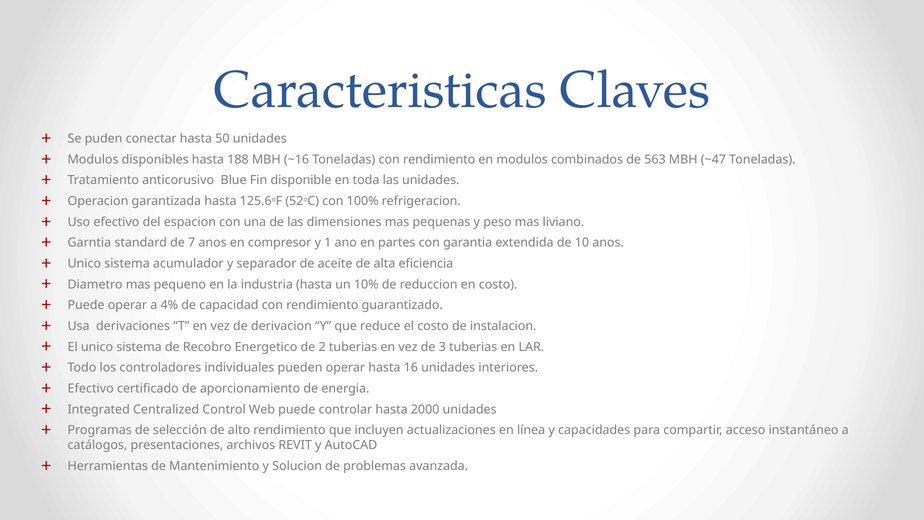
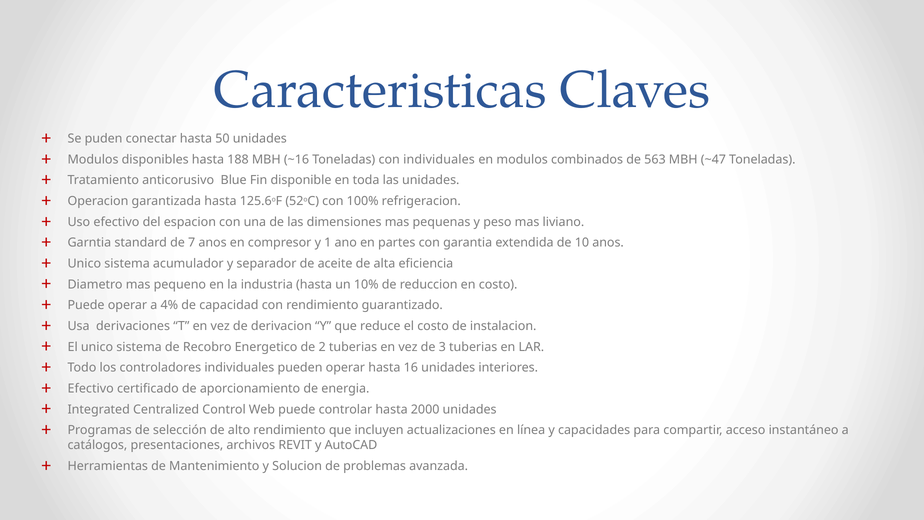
Toneladas con rendimiento: rendimiento -> individuales
